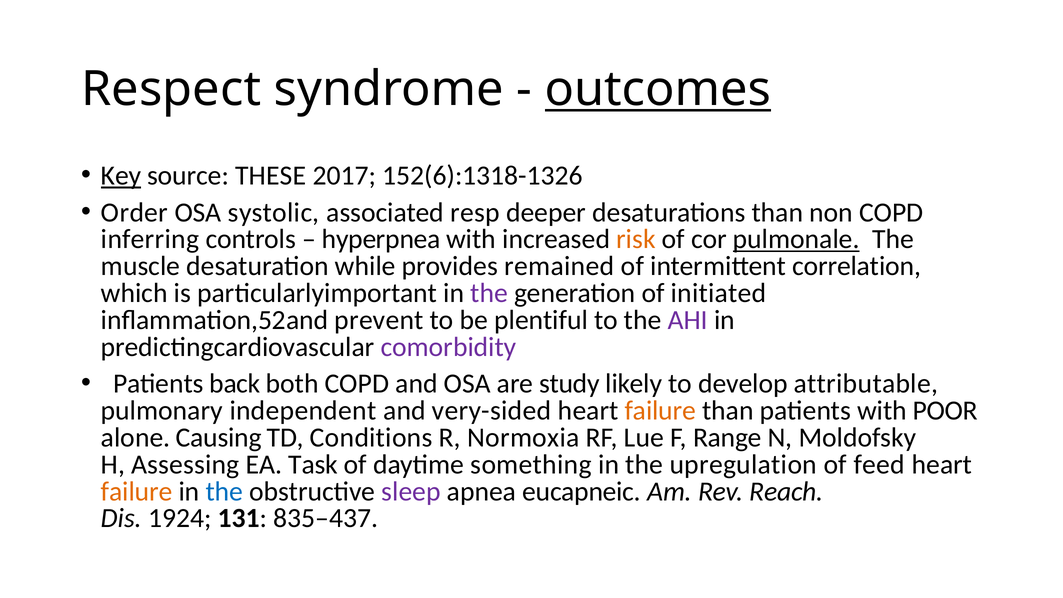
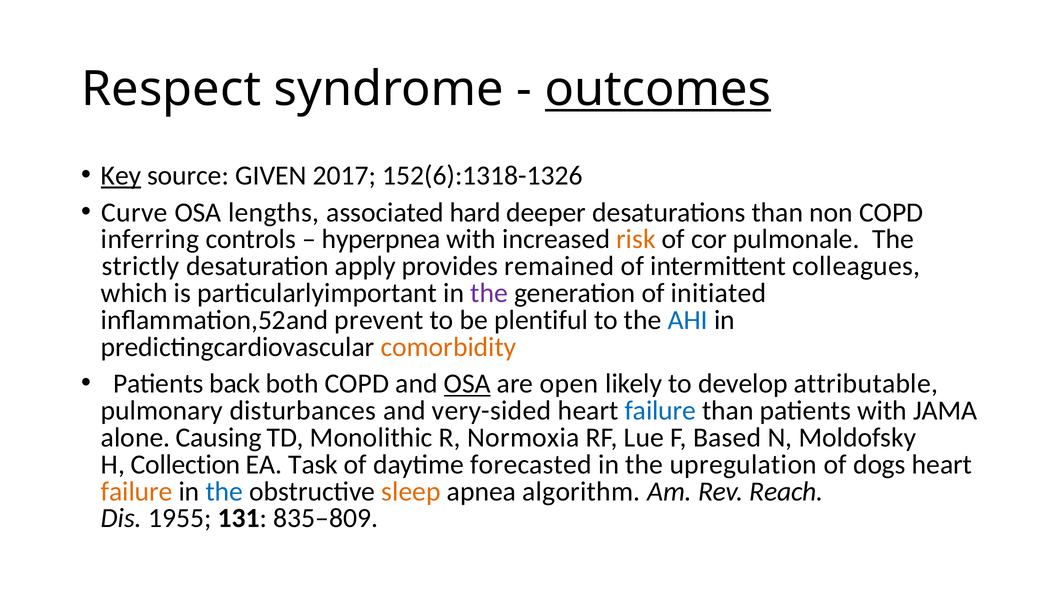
THESE: THESE -> GIVEN
Order: Order -> Curve
systolic: systolic -> lengths
resp: resp -> hard
pulmonale underline: present -> none
muscle: muscle -> strictly
while: while -> apply
correlation: correlation -> colleagues
AHI colour: purple -> blue
comorbidity colour: purple -> orange
OSA at (467, 384) underline: none -> present
study: study -> open
independent: independent -> disturbances
failure at (660, 411) colour: orange -> blue
POOR: POOR -> JAMA
Conditions: Conditions -> Monolithic
Range: Range -> Based
Assessing: Assessing -> Collection
something: something -> forecasted
feed: feed -> dogs
sleep colour: purple -> orange
eucapneic: eucapneic -> algorithm
1924: 1924 -> 1955
835–437: 835–437 -> 835–809
